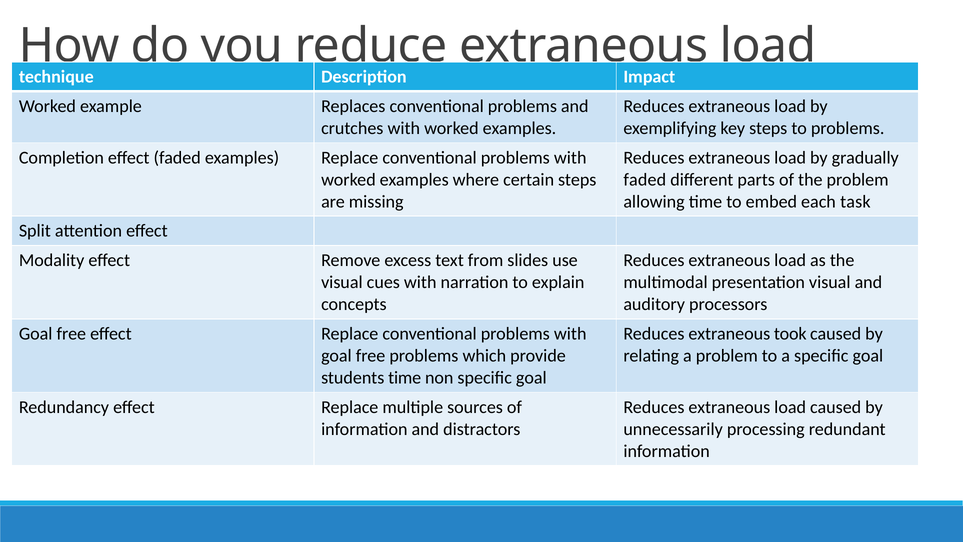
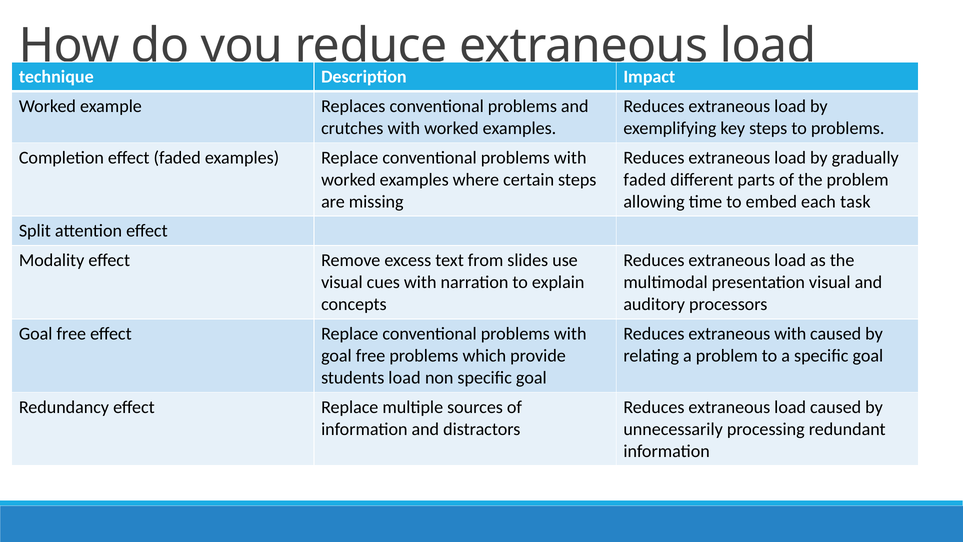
extraneous took: took -> with
students time: time -> load
